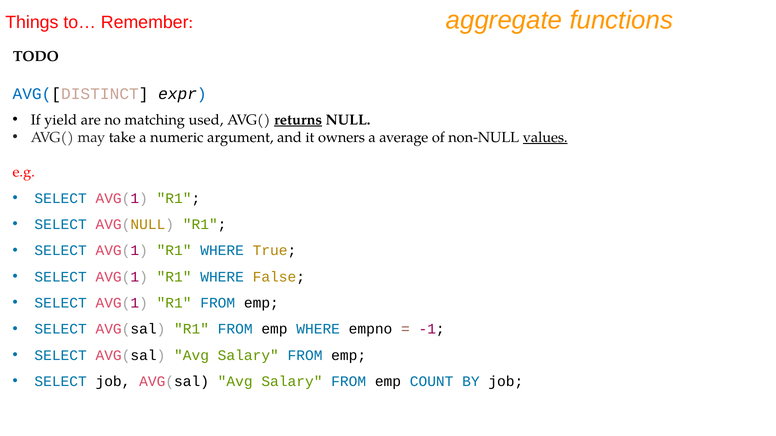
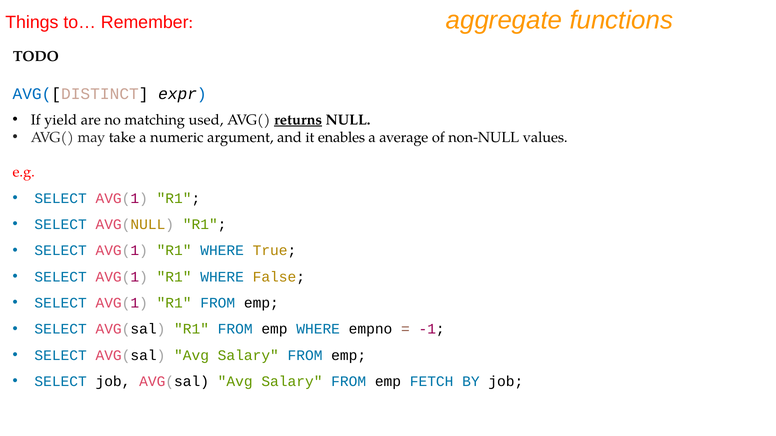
owners: owners -> enables
values underline: present -> none
COUNT: COUNT -> FETCH
